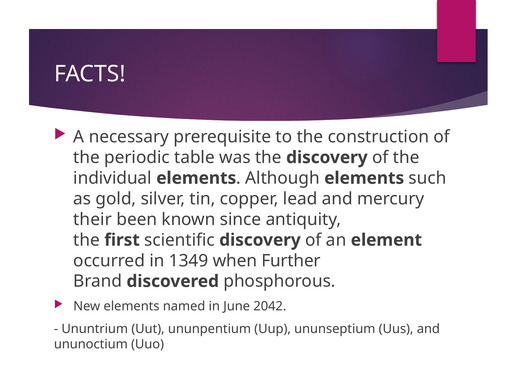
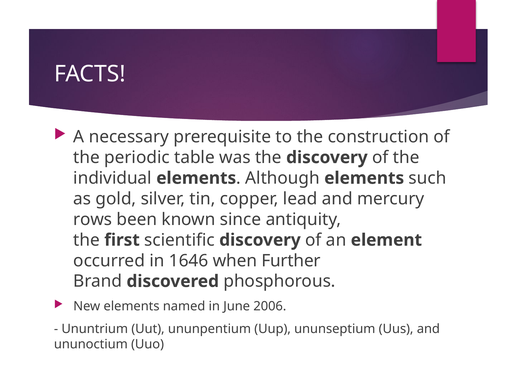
their: their -> rows
1349: 1349 -> 1646
2042: 2042 -> 2006
